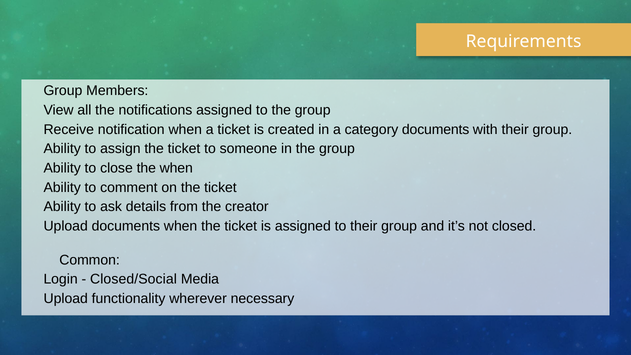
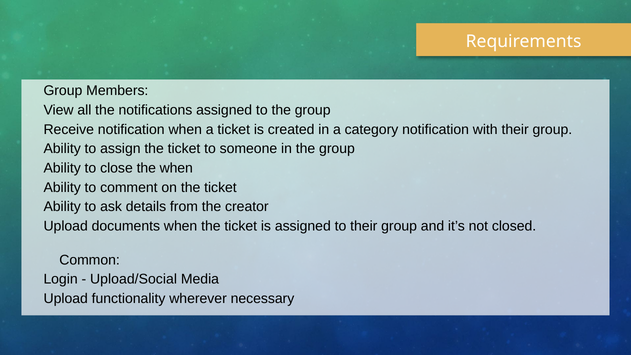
category documents: documents -> notification
Closed/Social: Closed/Social -> Upload/Social
